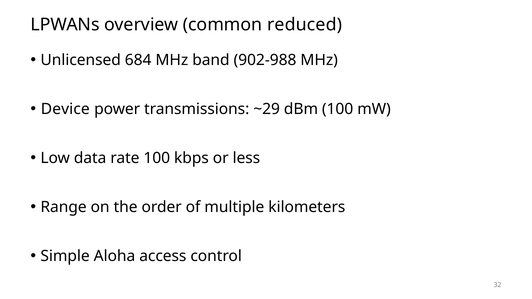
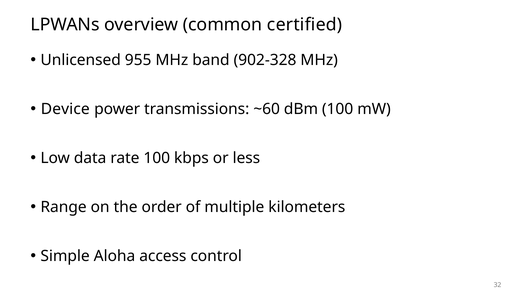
reduced: reduced -> certified
684: 684 -> 955
902-988: 902-988 -> 902-328
~29: ~29 -> ~60
